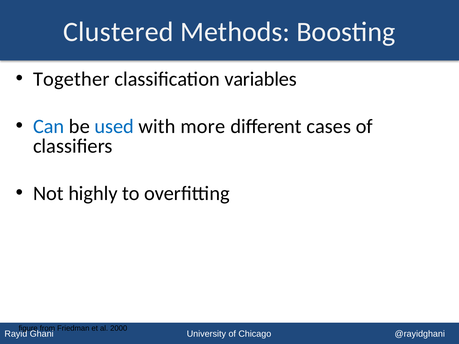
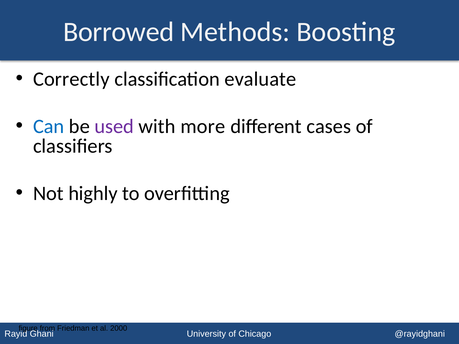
Clustered: Clustered -> Borrowed
Together: Together -> Correctly
variables: variables -> evaluate
used colour: blue -> purple
